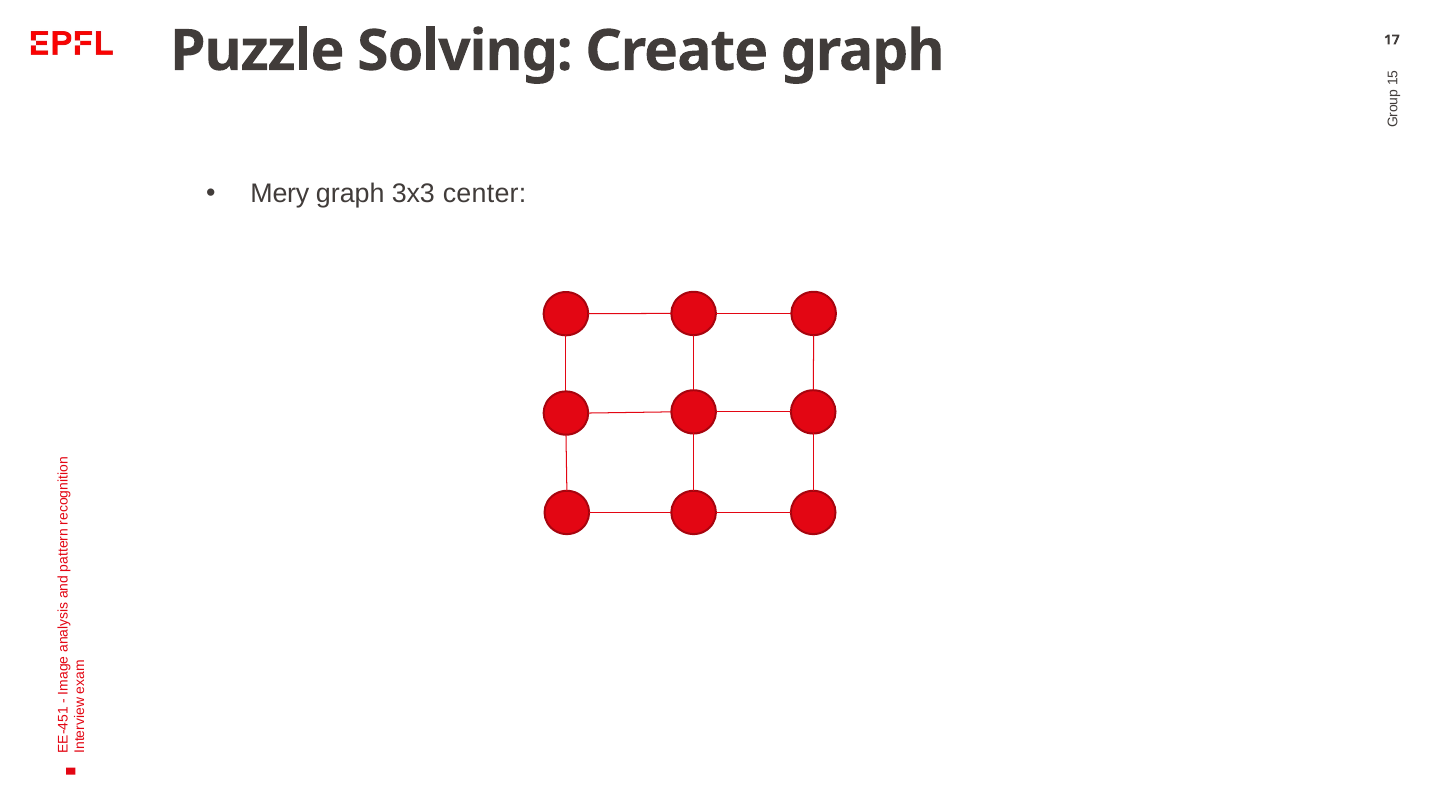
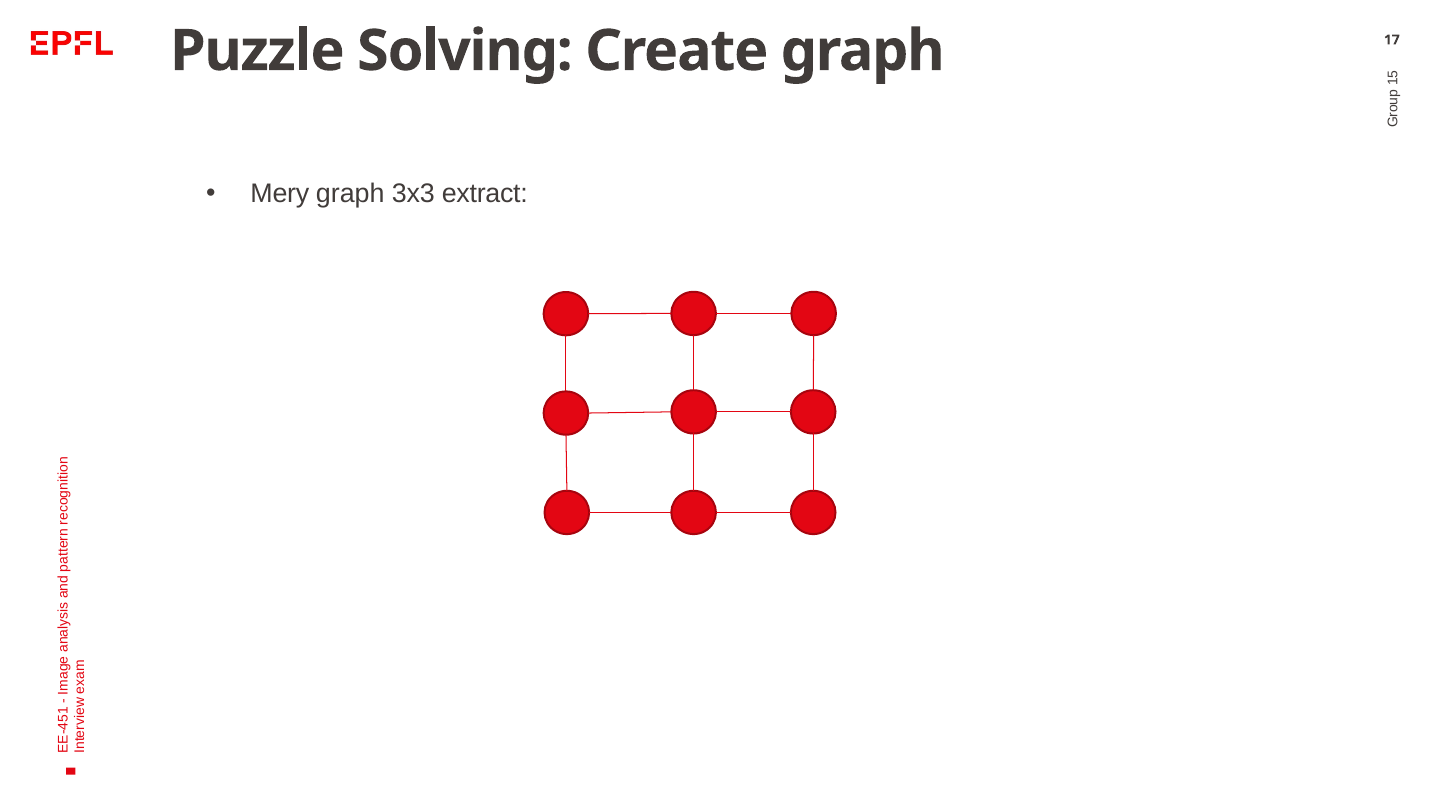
center: center -> extract
